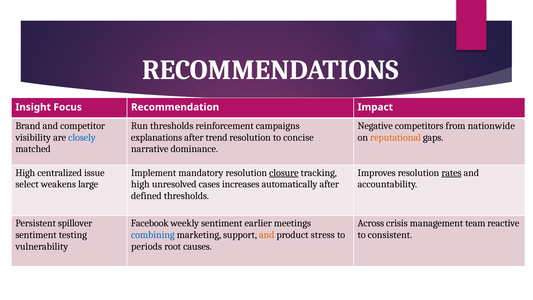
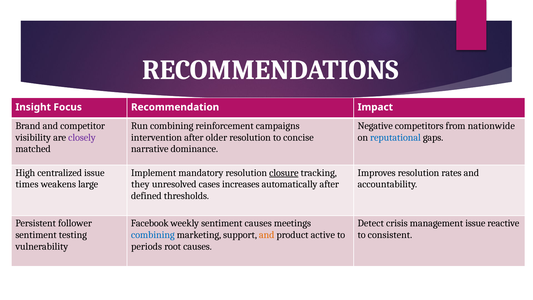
Run thresholds: thresholds -> combining
closely colour: blue -> purple
explanations: explanations -> intervention
trend: trend -> older
reputational colour: orange -> blue
rates underline: present -> none
select: select -> times
high at (140, 184): high -> they
spillover: spillover -> follower
sentiment earlier: earlier -> causes
Across: Across -> Detect
management team: team -> issue
stress: stress -> active
